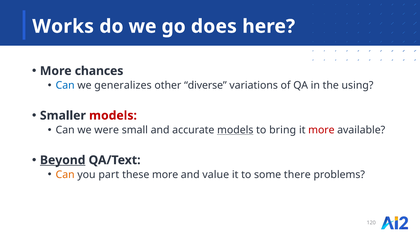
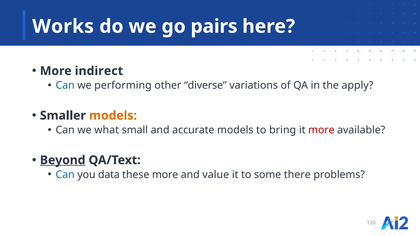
does: does -> pairs
chances: chances -> indirect
generalizes: generalizes -> performing
using: using -> apply
models at (113, 116) colour: red -> orange
were: were -> what
models at (235, 130) underline: present -> none
Can at (65, 175) colour: orange -> blue
part: part -> data
